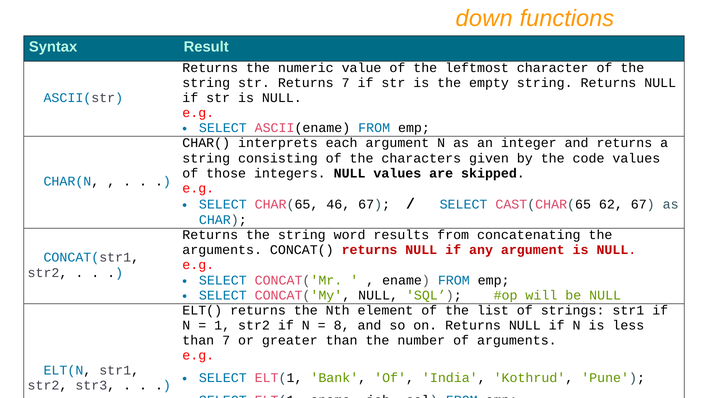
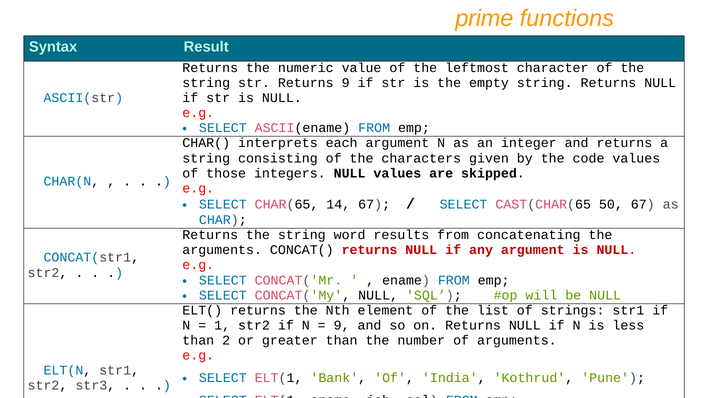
down: down -> prime
Returns 7: 7 -> 9
46: 46 -> 14
62: 62 -> 50
8 at (342, 326): 8 -> 9
than 7: 7 -> 2
